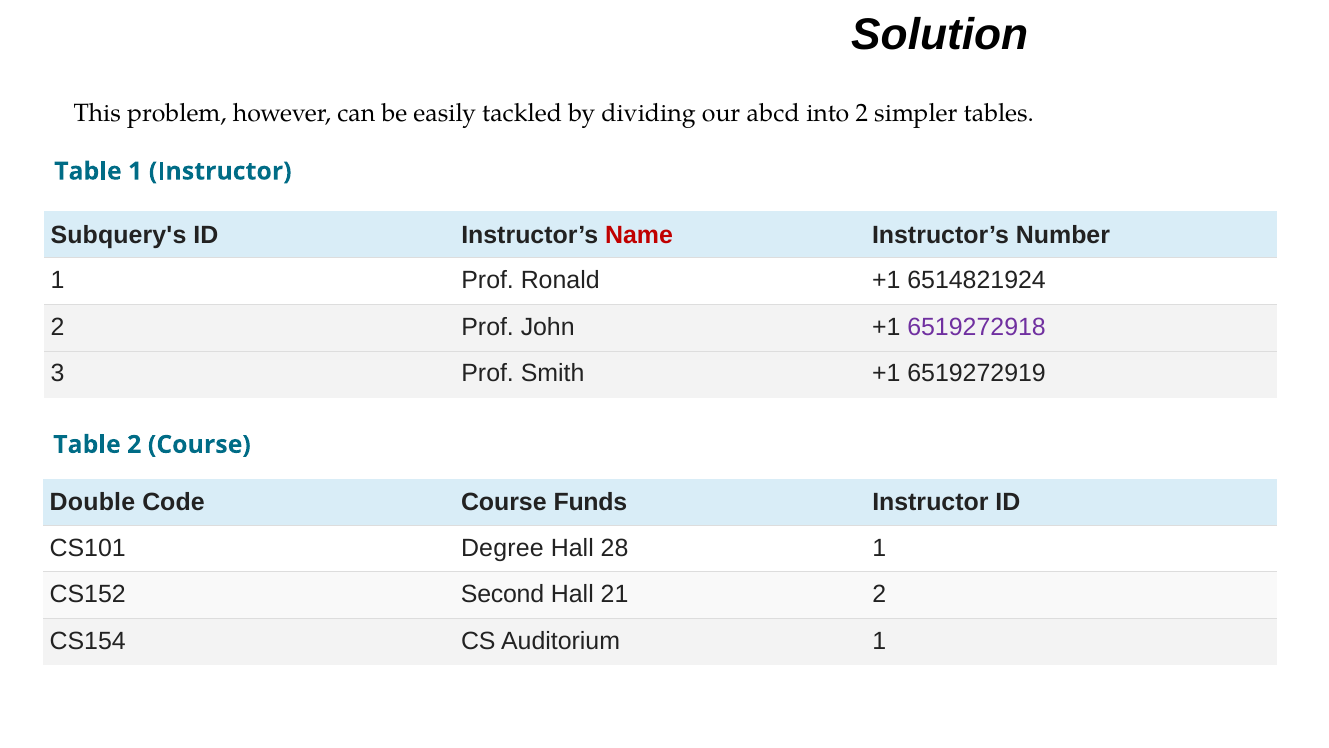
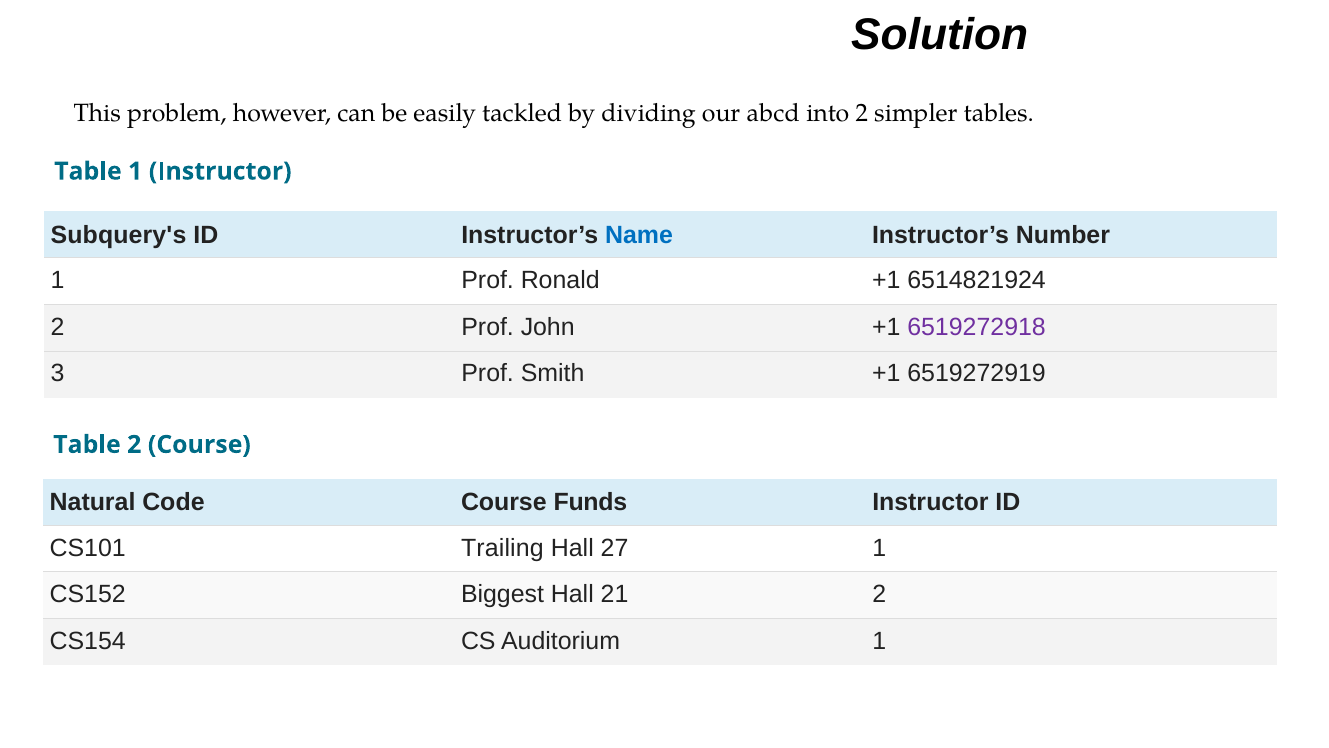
Name colour: red -> blue
Double: Double -> Natural
Degree: Degree -> Trailing
28: 28 -> 27
Second: Second -> Biggest
